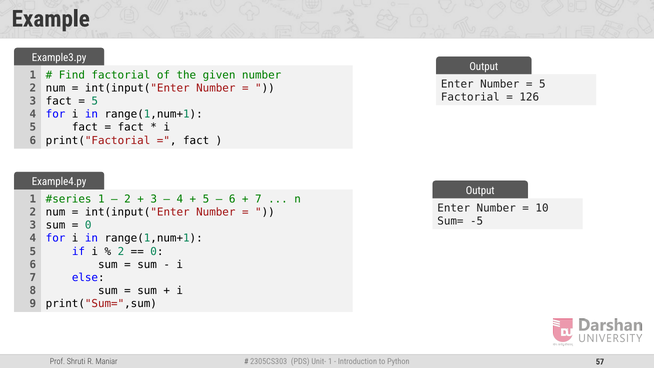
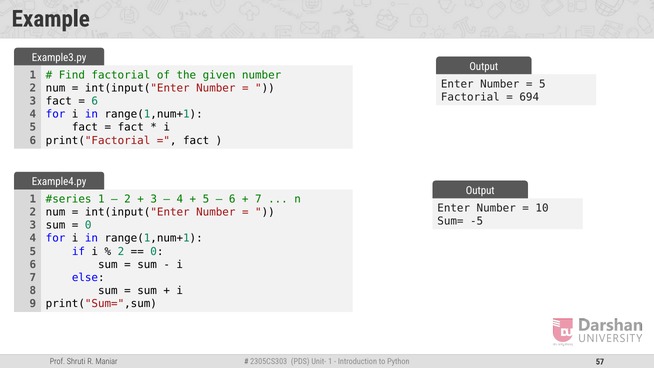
126: 126 -> 694
5 at (95, 101): 5 -> 6
